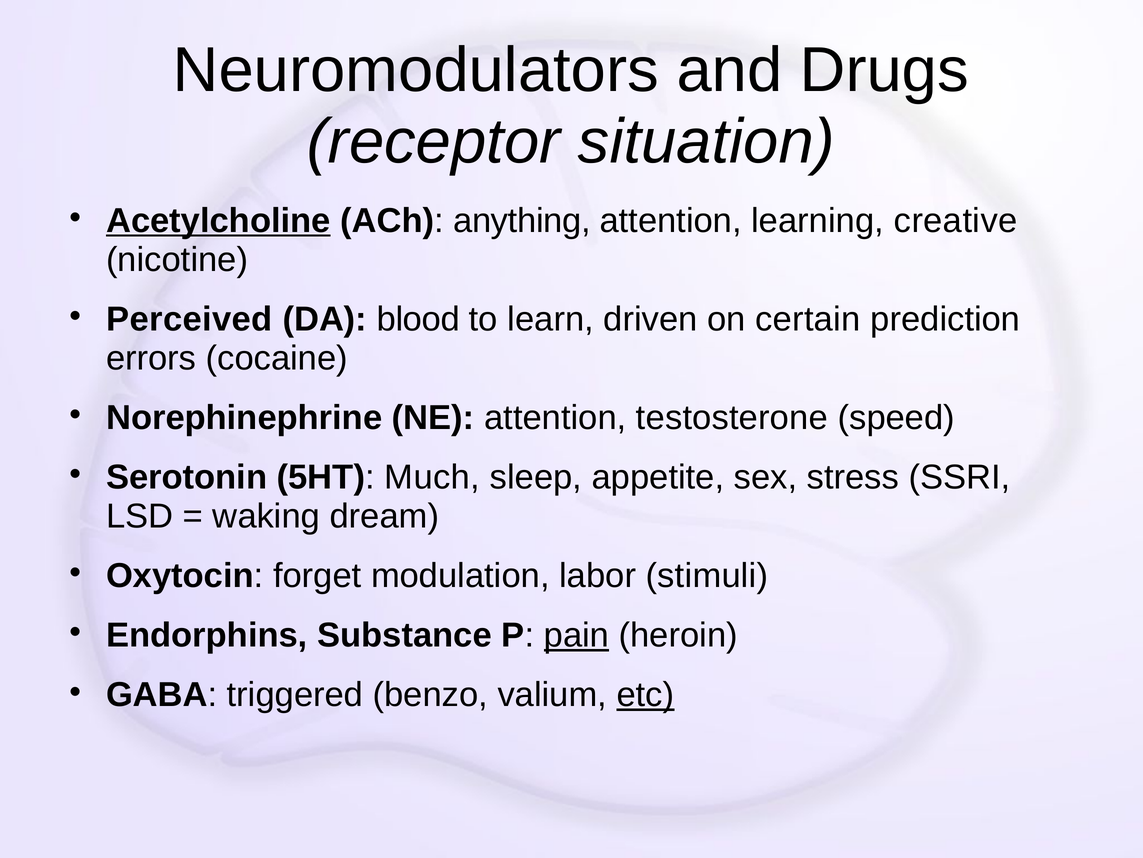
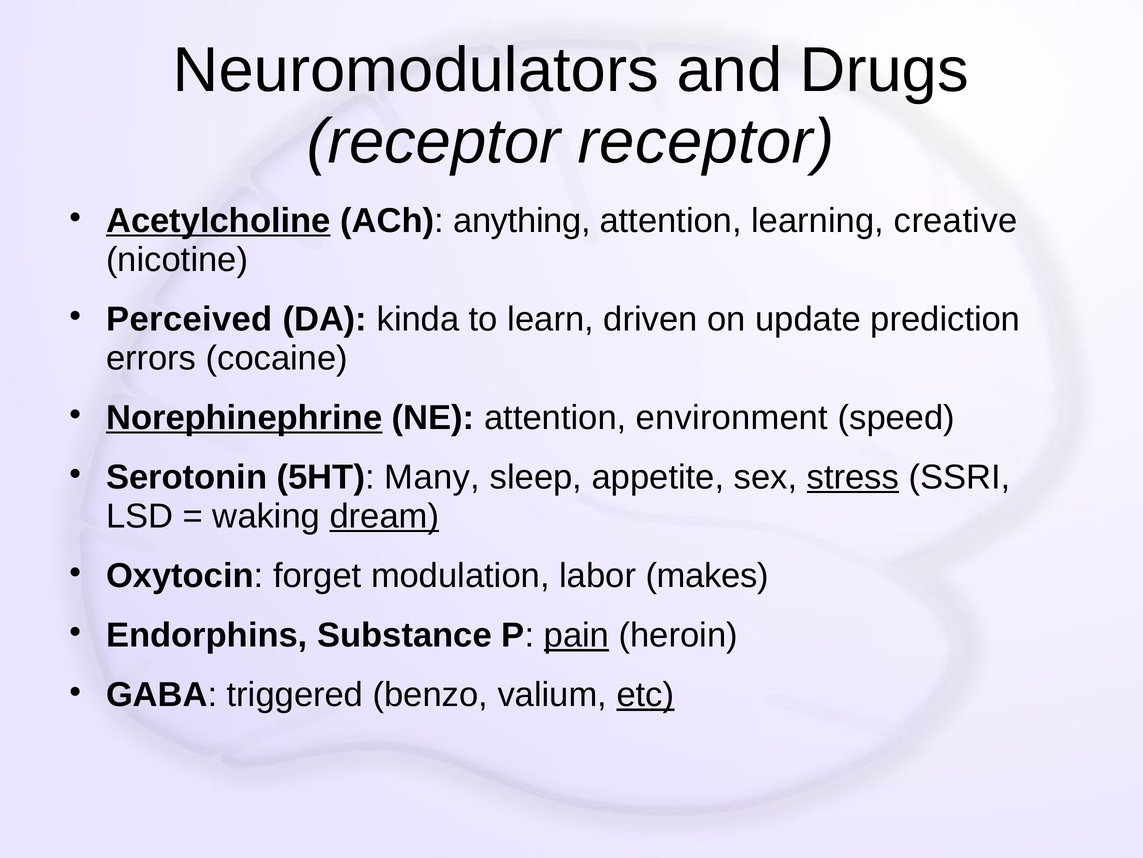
receptor situation: situation -> receptor
blood: blood -> kinda
certain: certain -> update
Norephinephrine underline: none -> present
testosterone: testosterone -> environment
Much: Much -> Many
stress underline: none -> present
dream underline: none -> present
stimuli: stimuli -> makes
